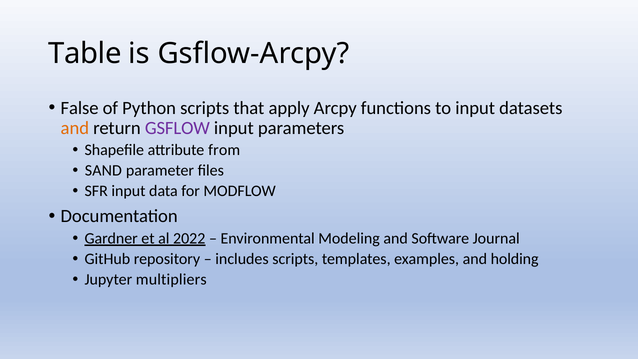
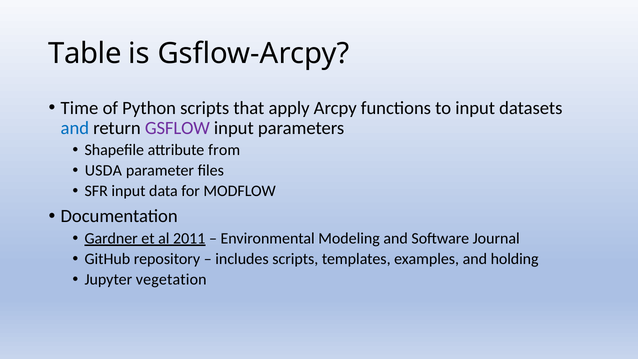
False: False -> Time
and at (75, 128) colour: orange -> blue
SAND: SAND -> USDA
2022: 2022 -> 2011
multipliers: multipliers -> vegetation
